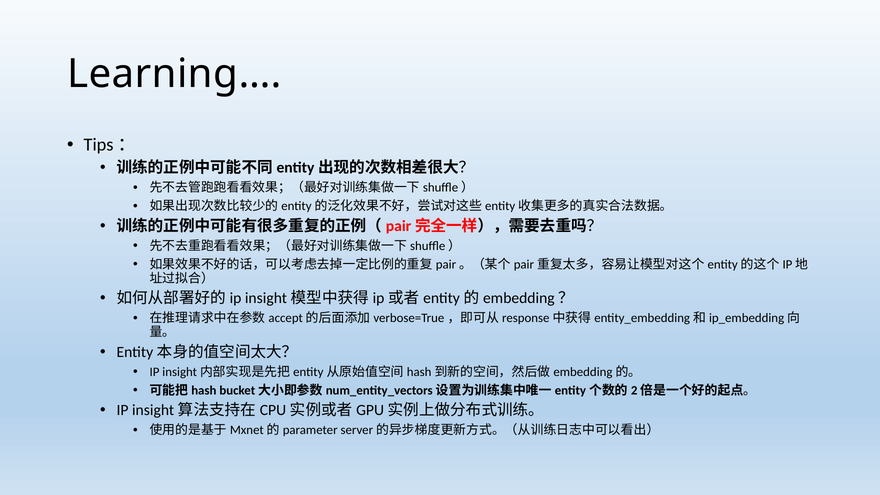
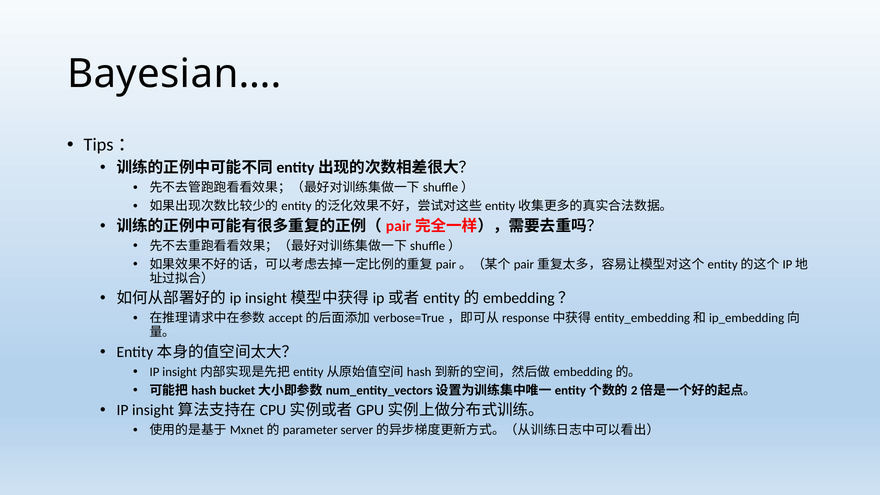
Learning…: Learning… -> Bayesian…
